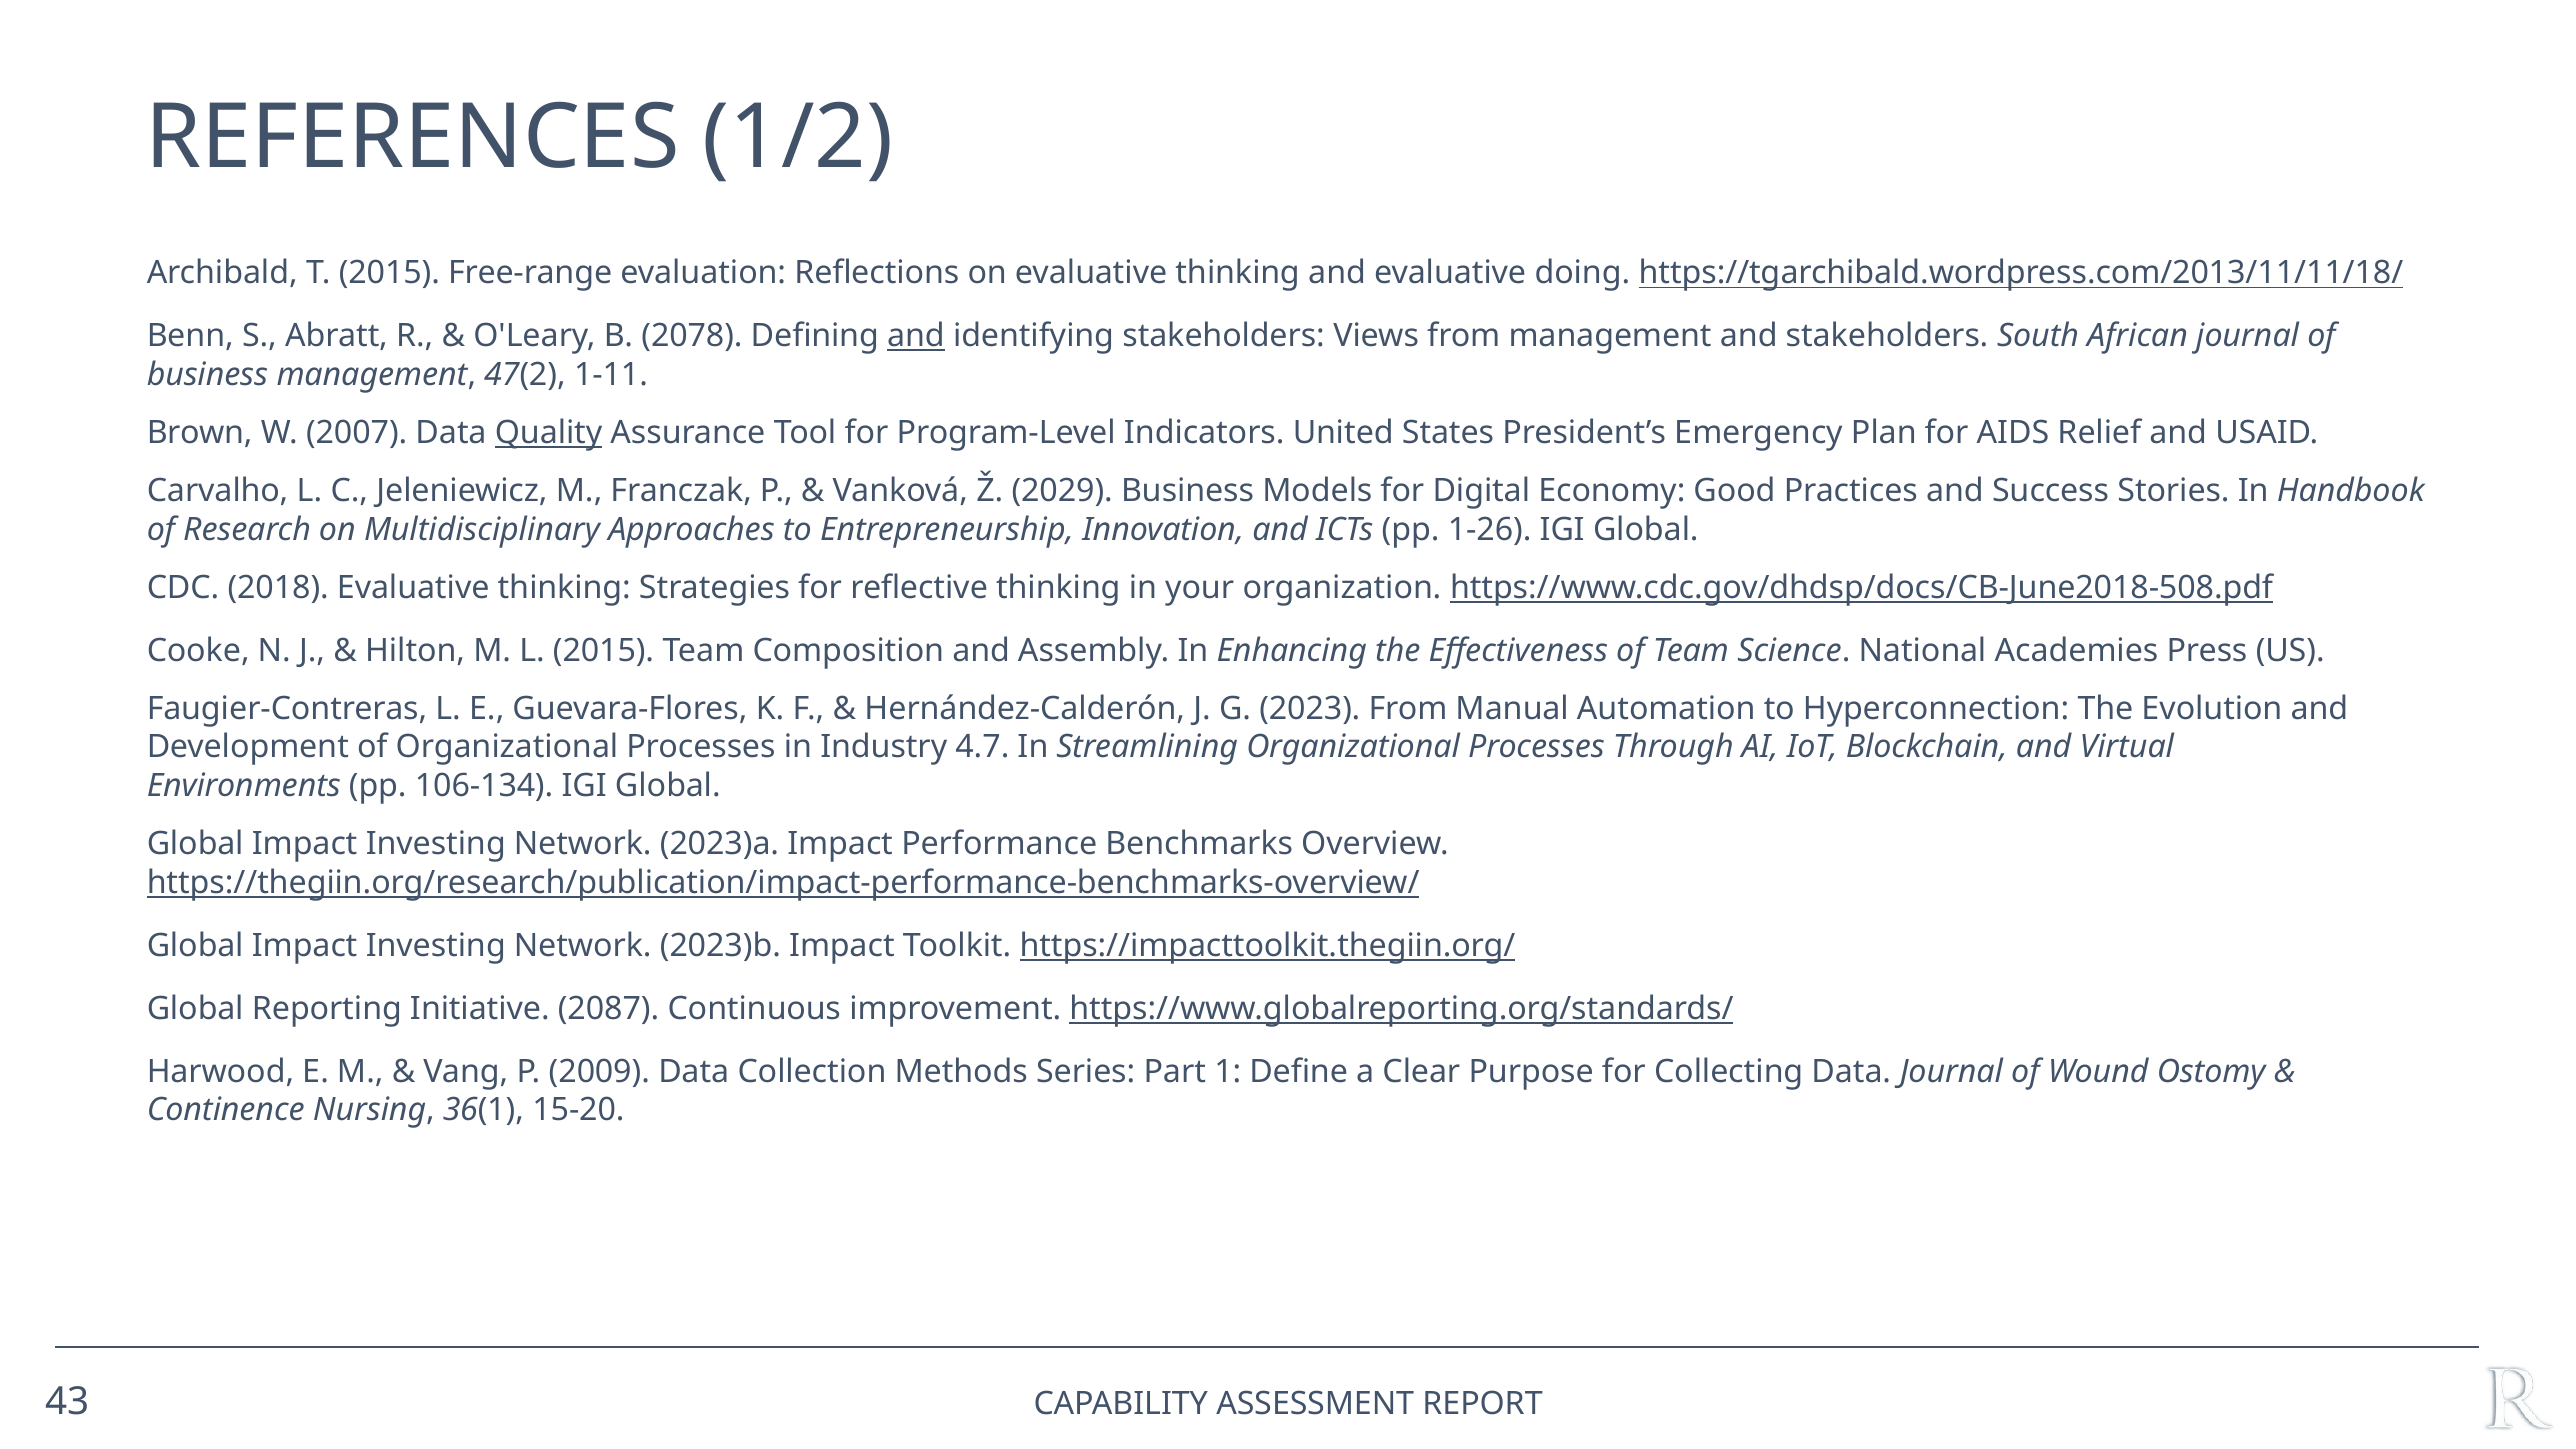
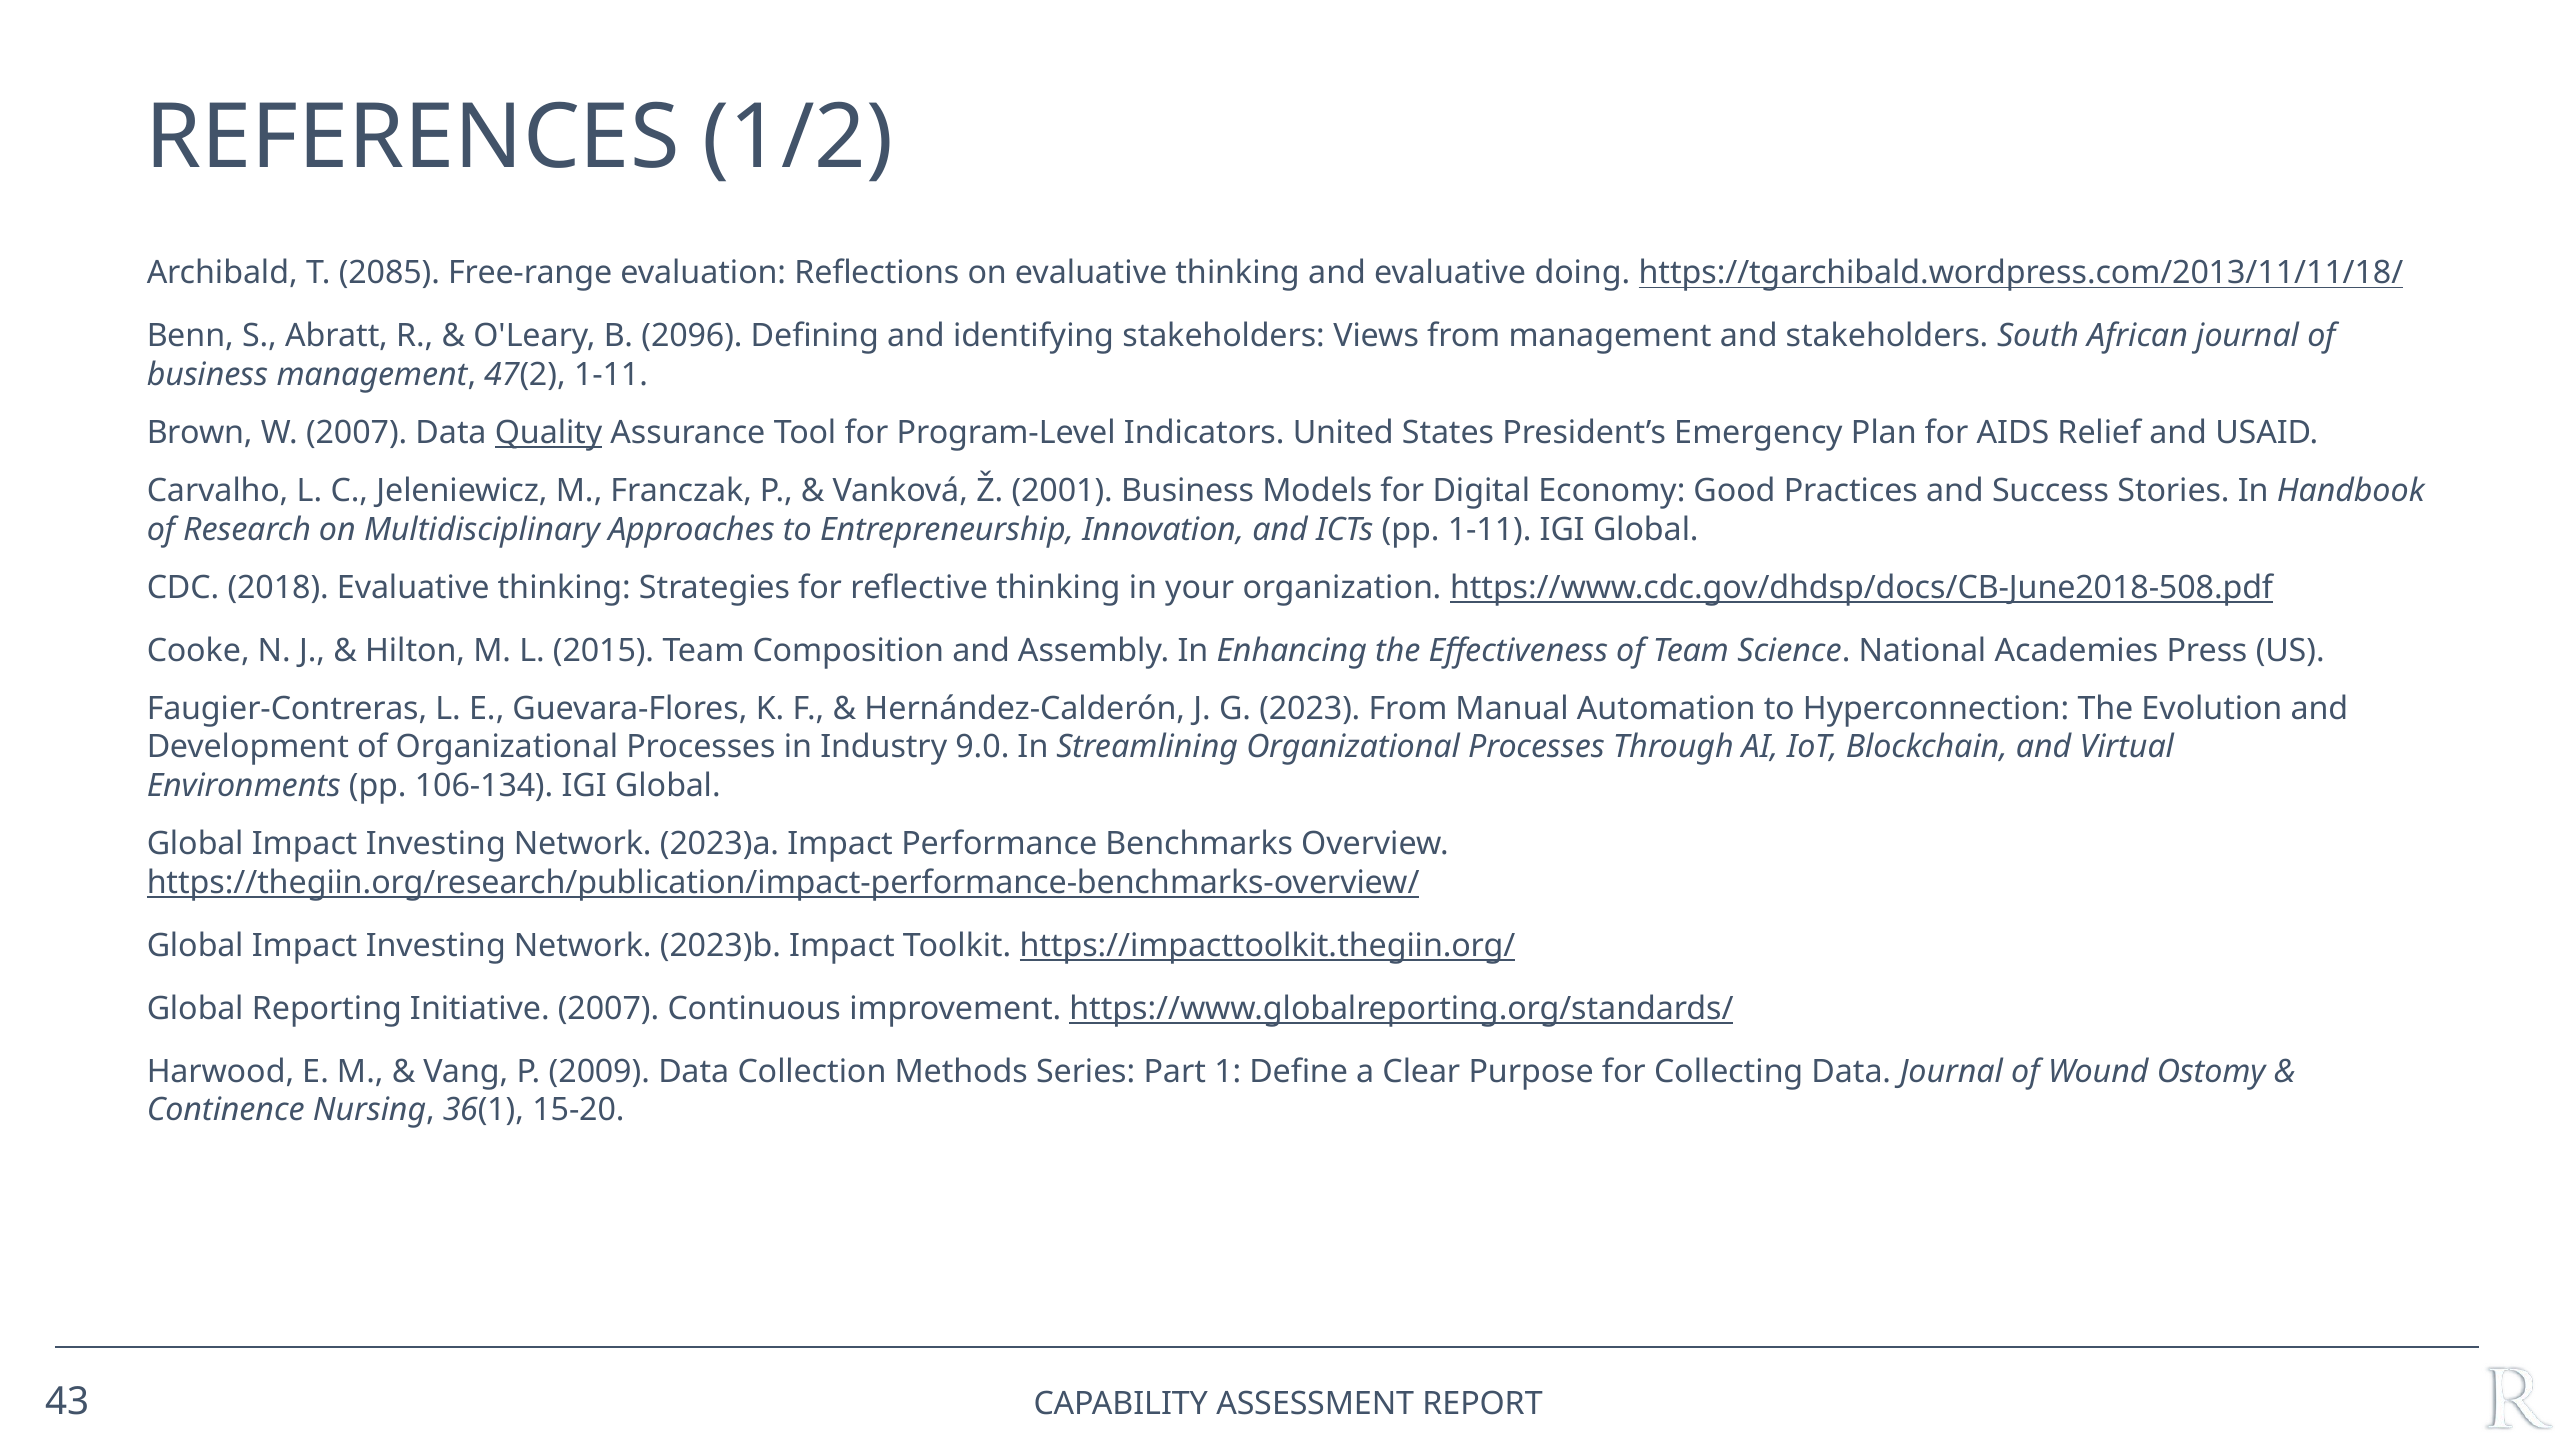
T 2015: 2015 -> 2085
2078: 2078 -> 2096
and at (916, 336) underline: present -> none
2029: 2029 -> 2001
pp 1-26: 1-26 -> 1-11
4.7: 4.7 -> 9.0
Initiative 2087: 2087 -> 2007
